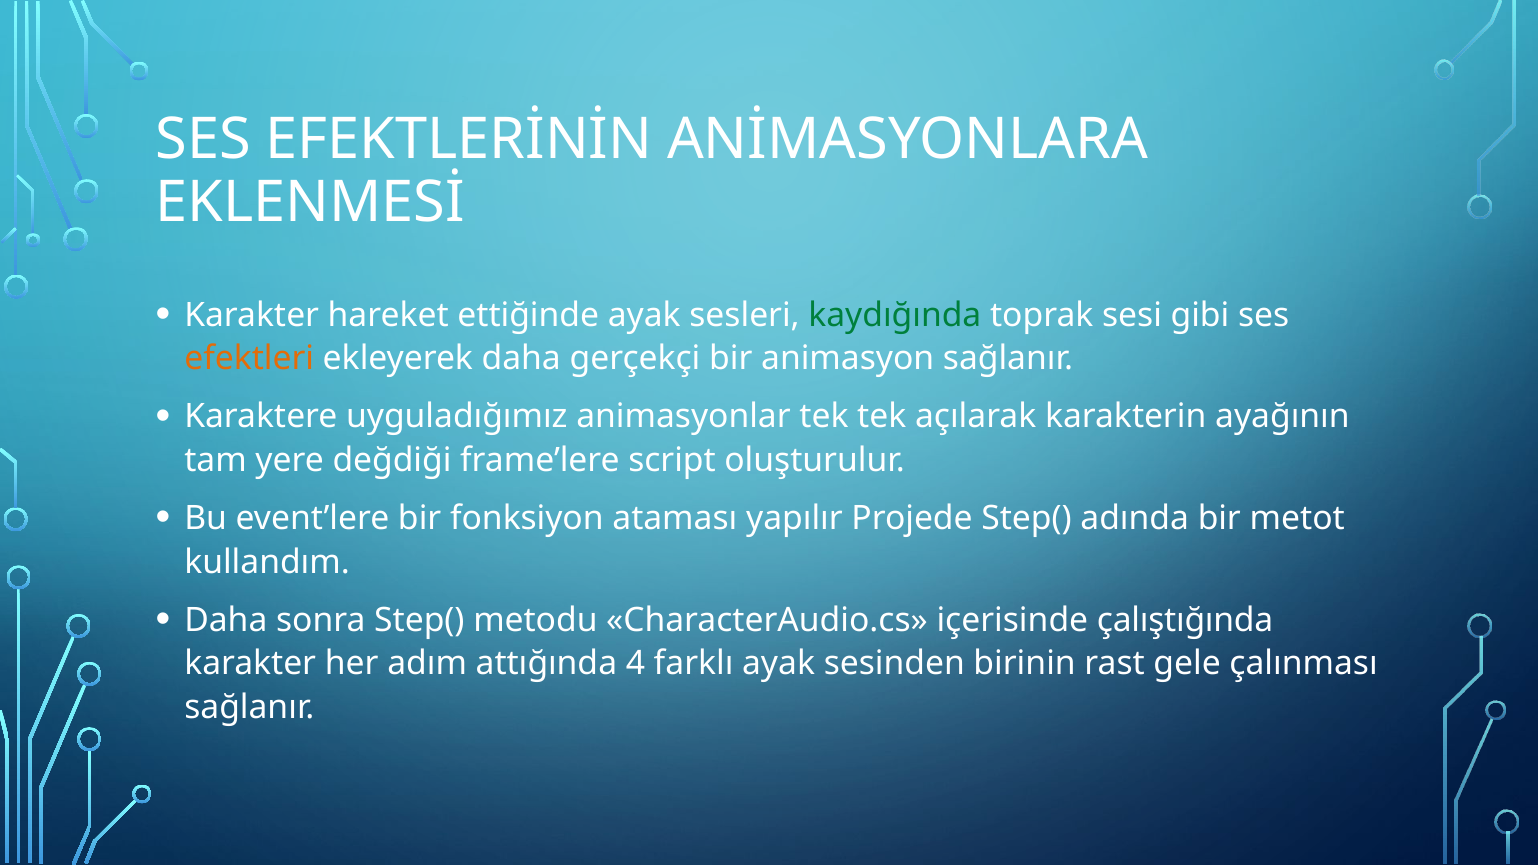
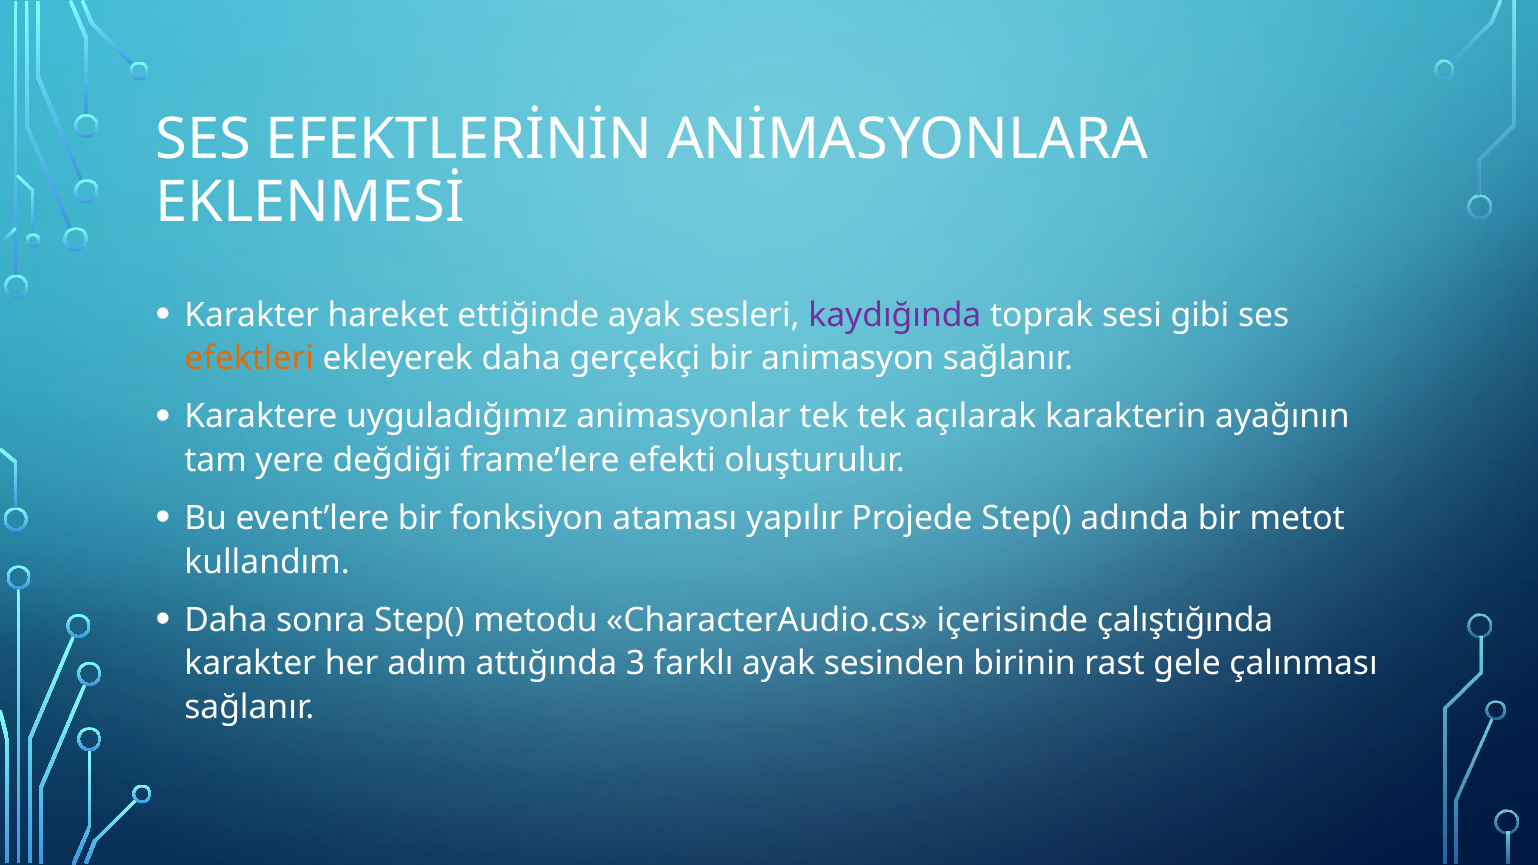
kaydığında colour: green -> purple
script: script -> efekti
4: 4 -> 3
